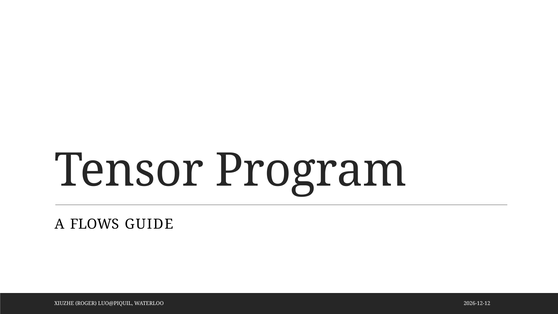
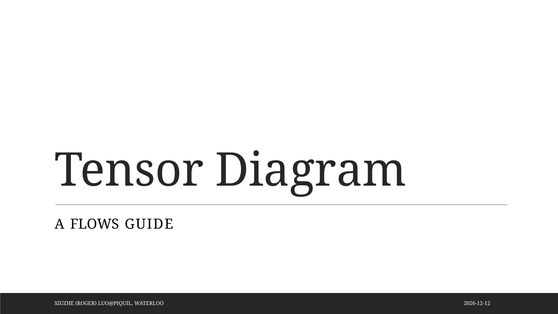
Program: Program -> Diagram
